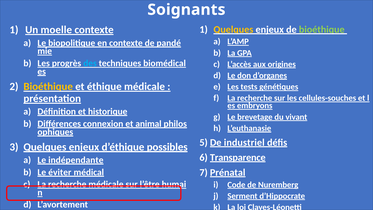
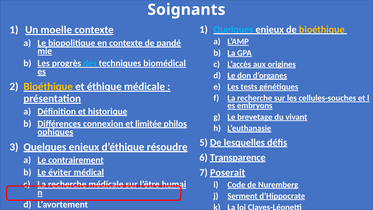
Quelques at (233, 29) colour: yellow -> light blue
bioéthique at (322, 29) colour: light green -> yellow
animal: animal -> limitée
industriel: industriel -> lesquelles
possibles: possibles -> résoudre
indépendante: indépendante -> contrairement
Prénatal: Prénatal -> Poserait
